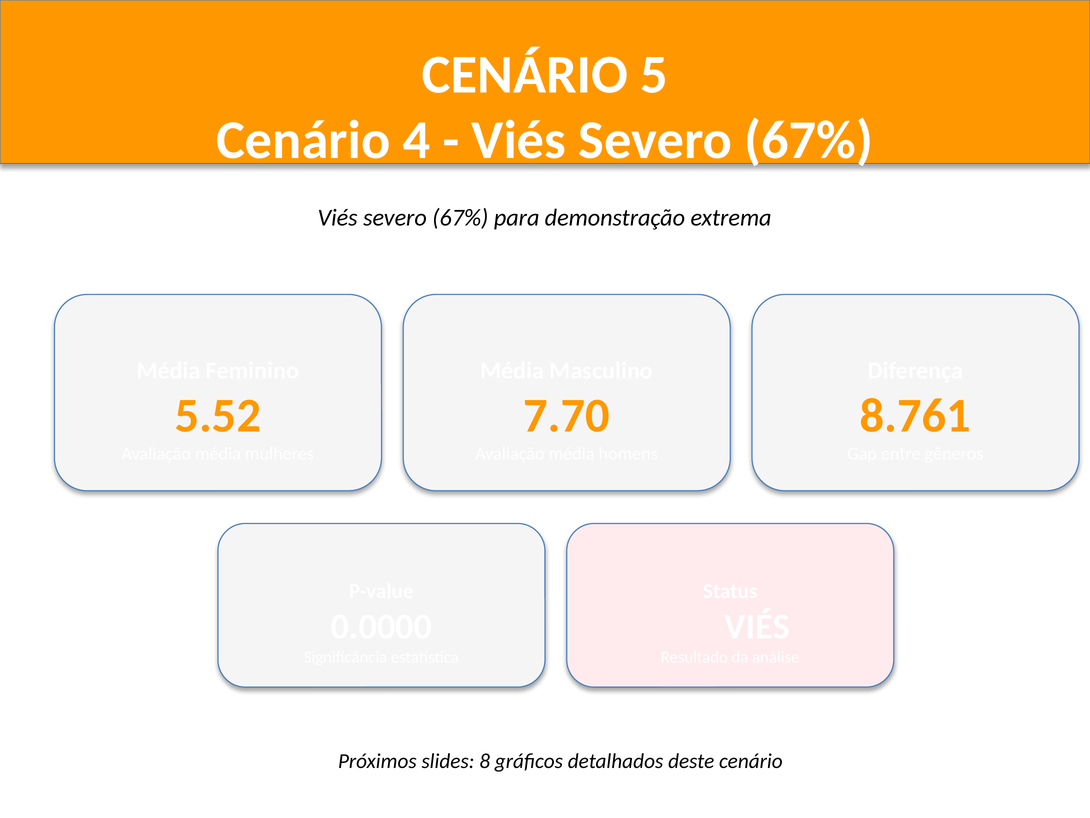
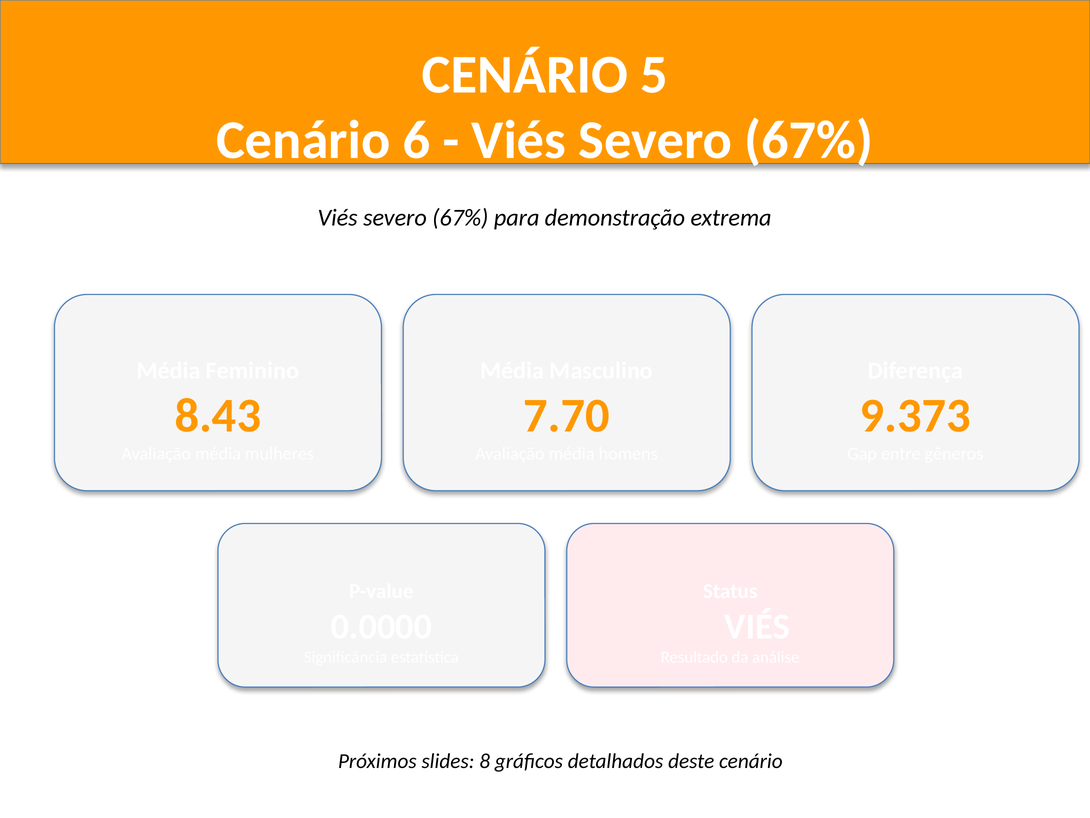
4: 4 -> 6
5.52: 5.52 -> 8.43
8.761: 8.761 -> 9.373
